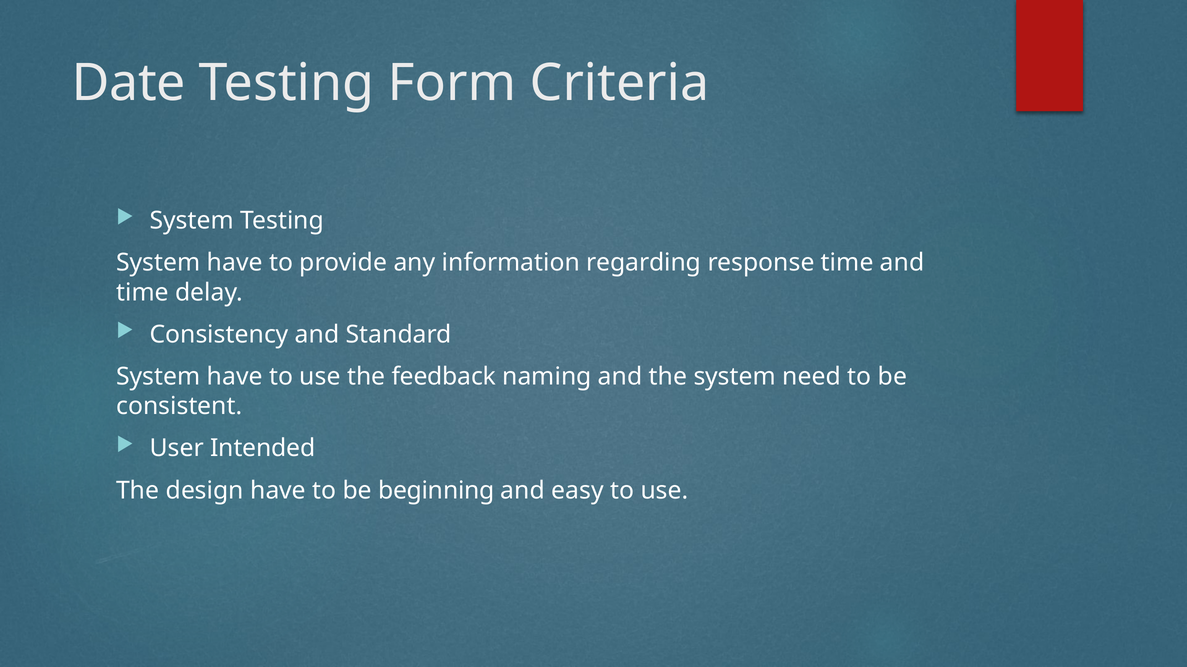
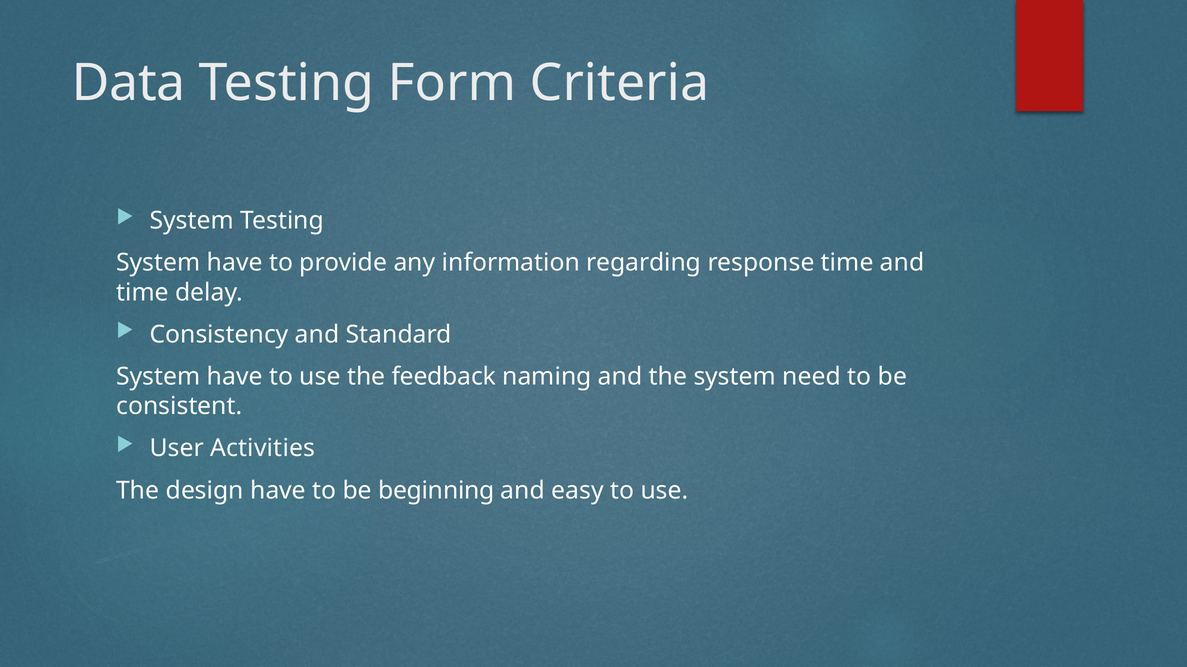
Date: Date -> Data
Intended: Intended -> Activities
